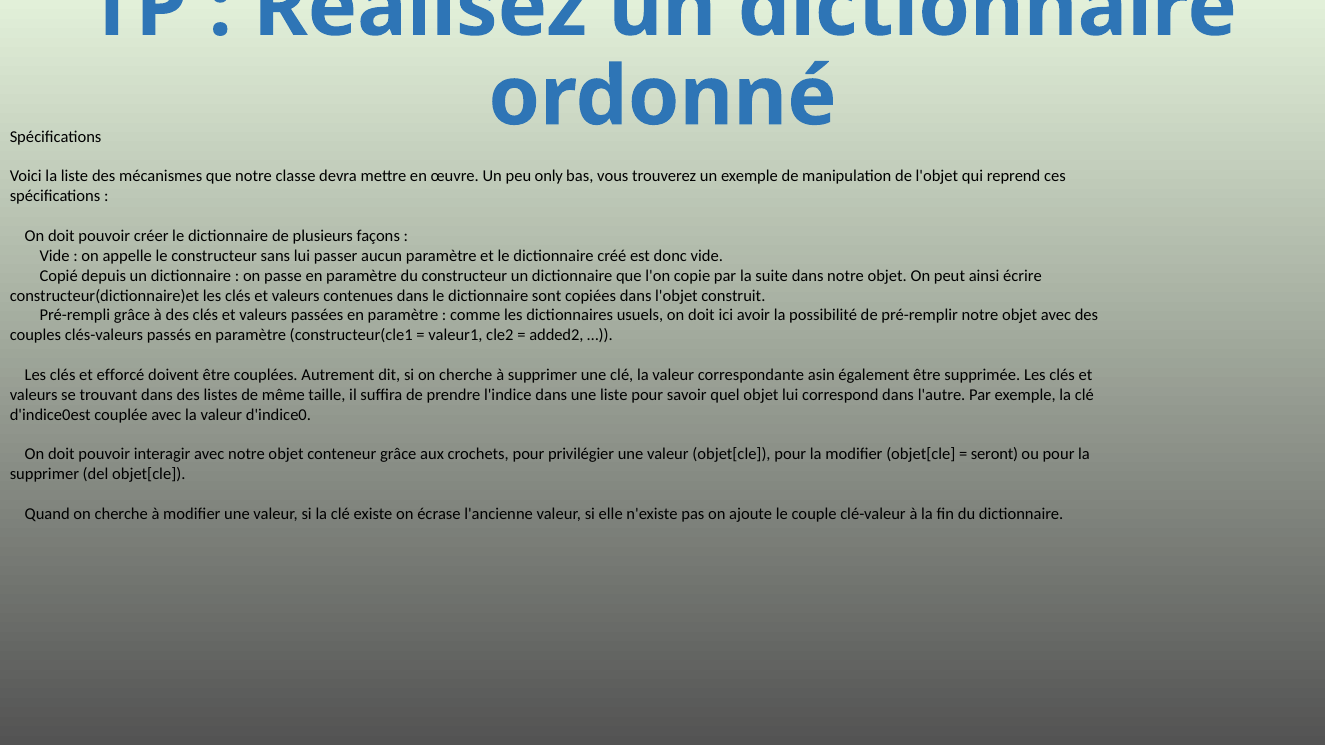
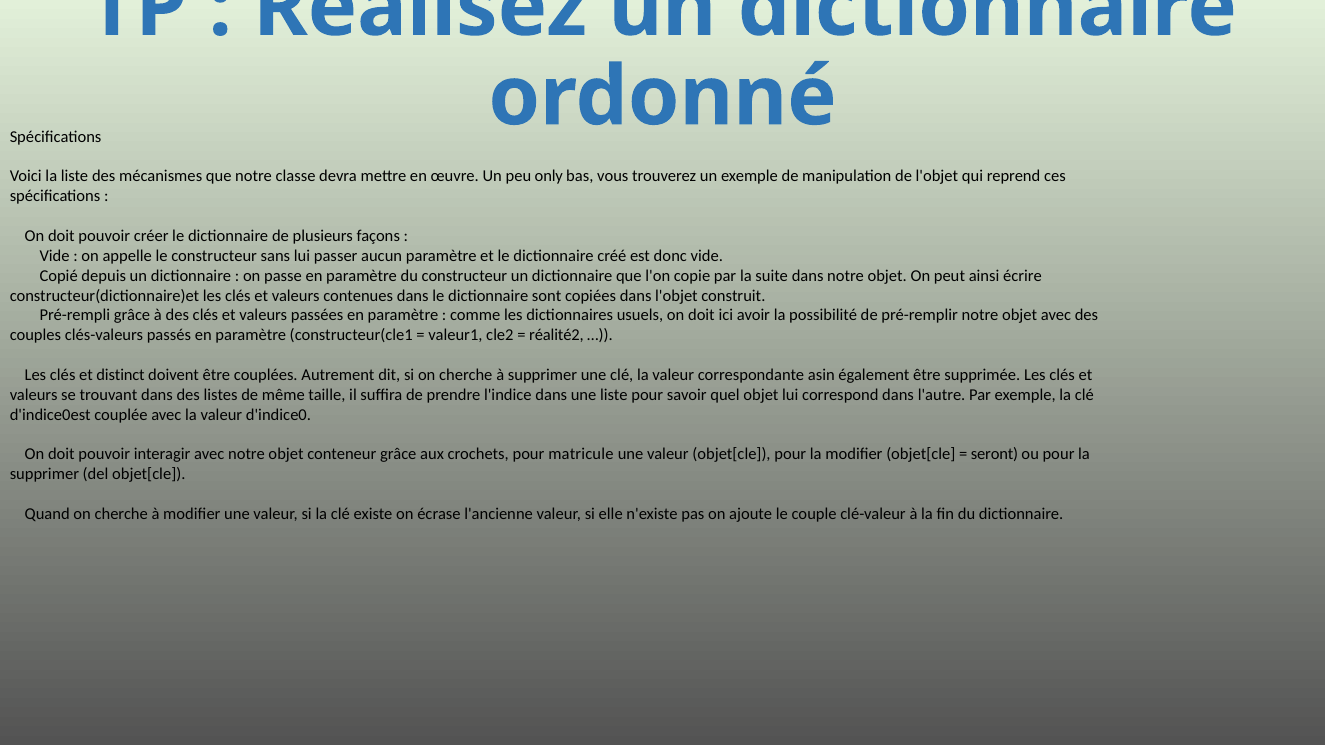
added2: added2 -> réalité2
efforcé: efforcé -> distinct
privilégier: privilégier -> matricule
